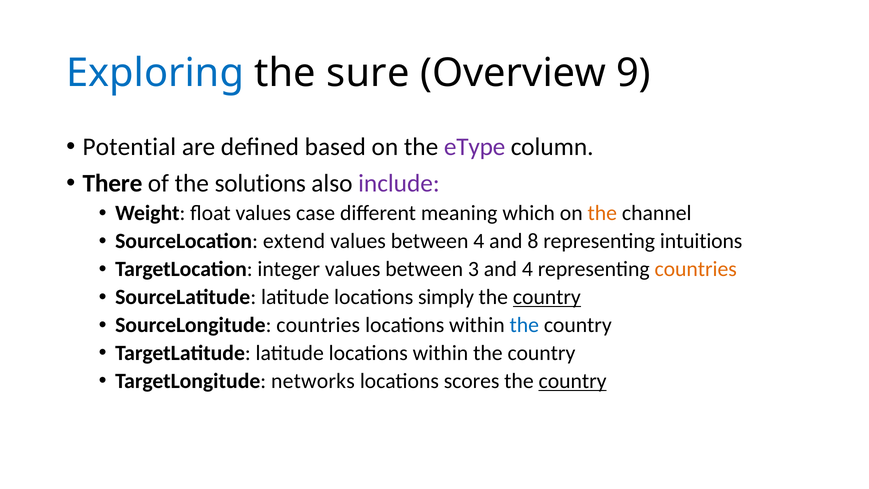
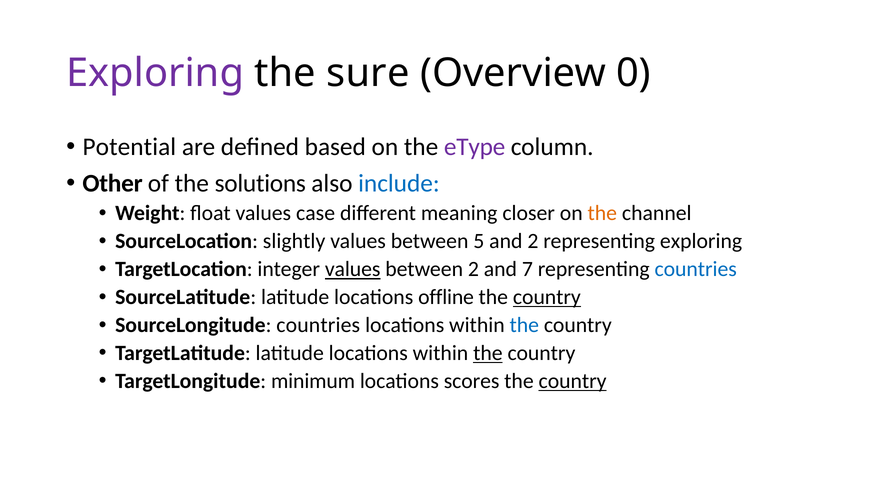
Exploring at (155, 73) colour: blue -> purple
9: 9 -> 0
There: There -> Other
include colour: purple -> blue
which: which -> closer
extend: extend -> slightly
between 4: 4 -> 5
and 8: 8 -> 2
representing intuitions: intuitions -> exploring
values at (353, 269) underline: none -> present
between 3: 3 -> 2
and 4: 4 -> 7
countries at (696, 269) colour: orange -> blue
simply: simply -> offline
the at (488, 353) underline: none -> present
networks: networks -> minimum
